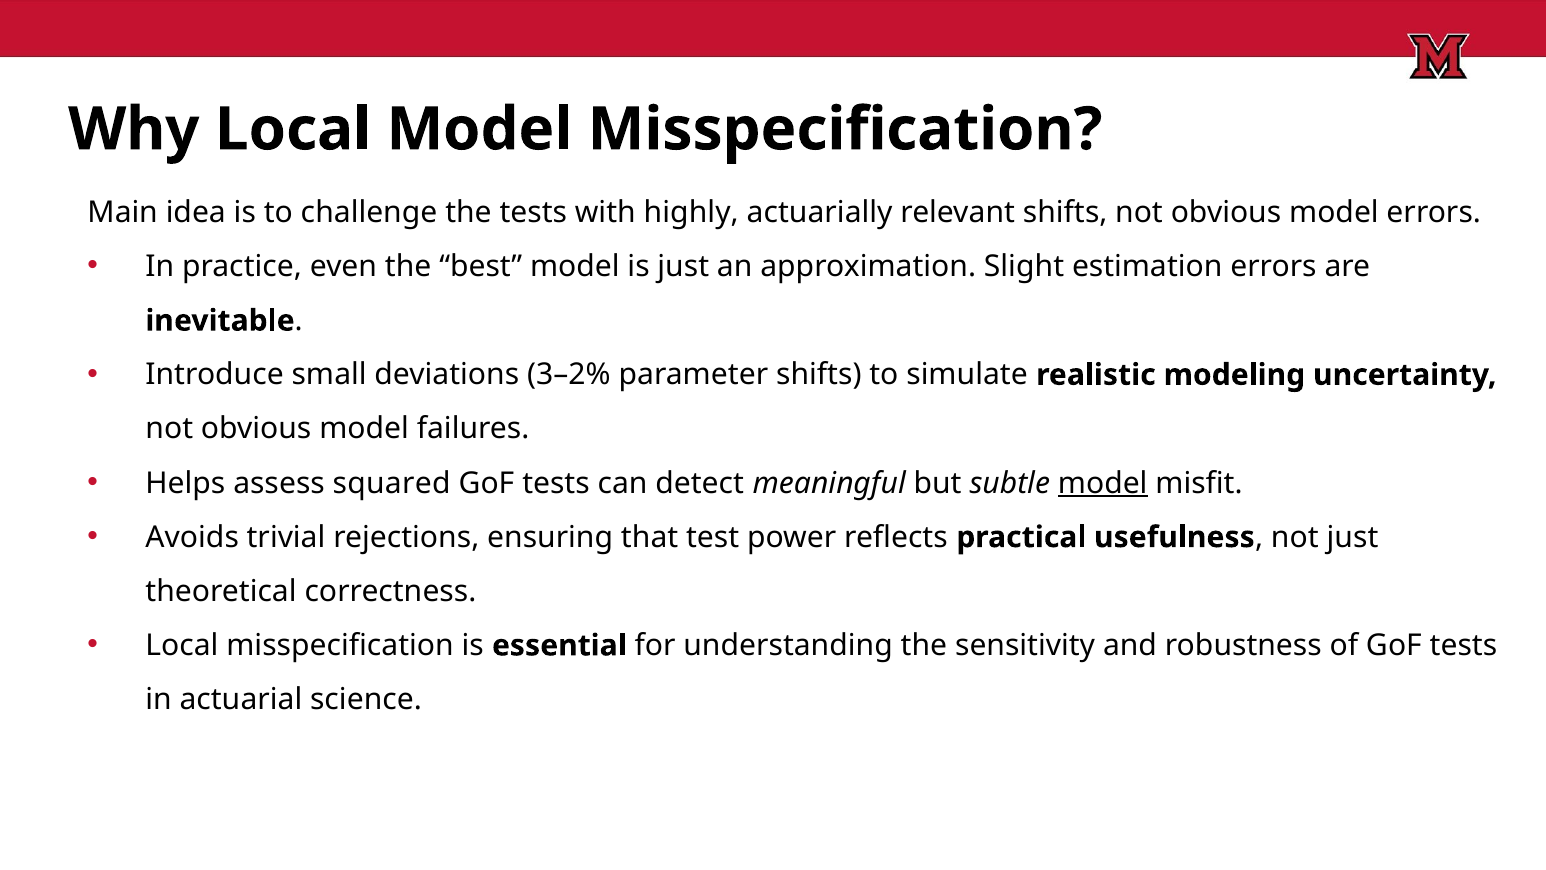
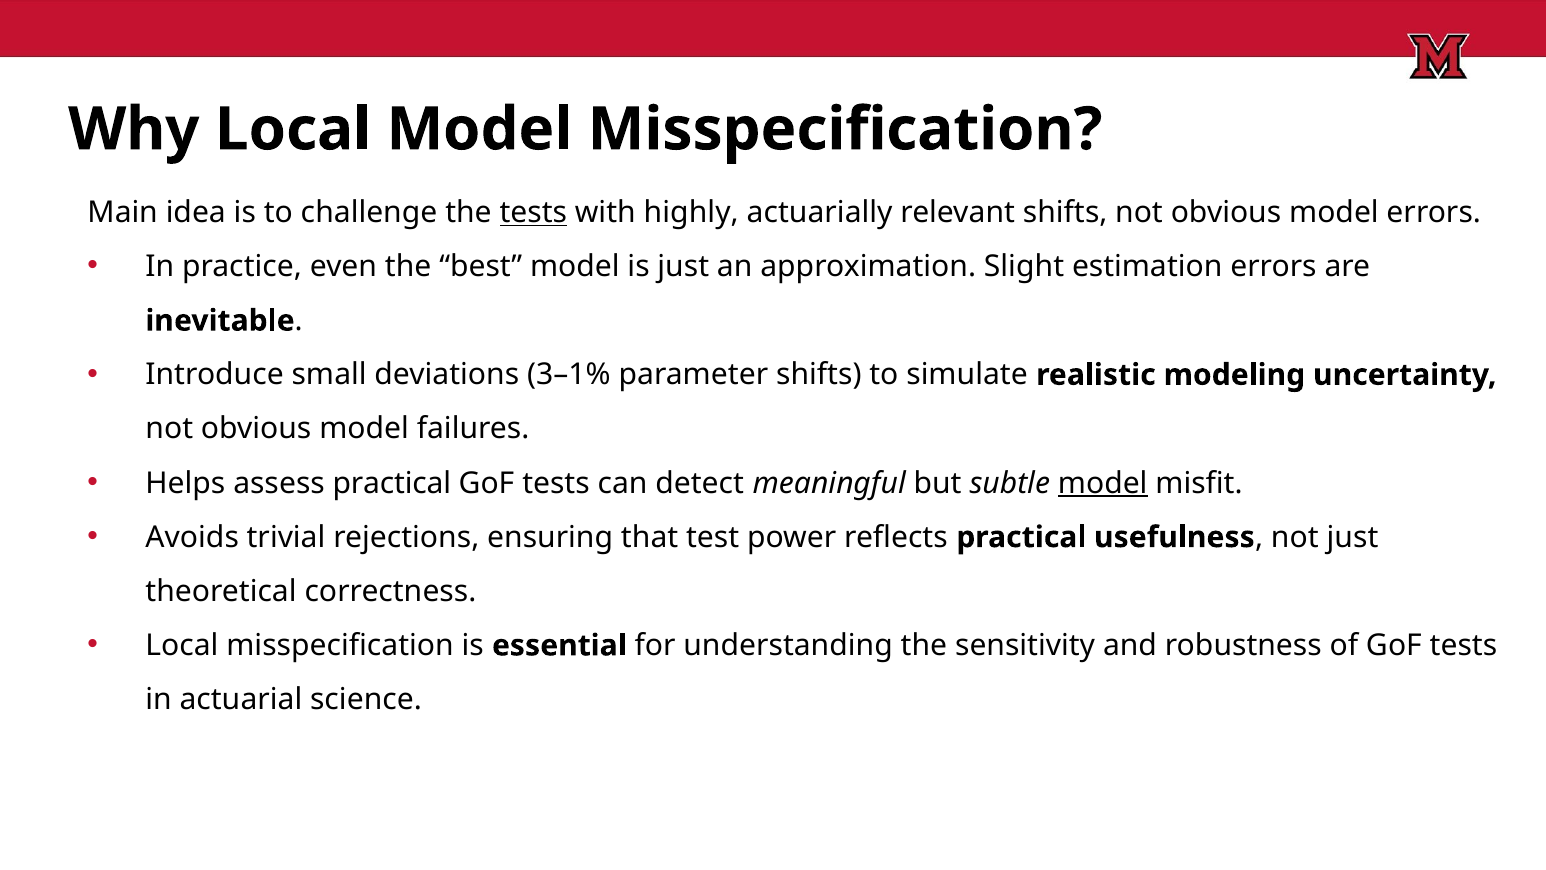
tests at (533, 212) underline: none -> present
3–2%: 3–2% -> 3–1%
assess squared: squared -> practical
